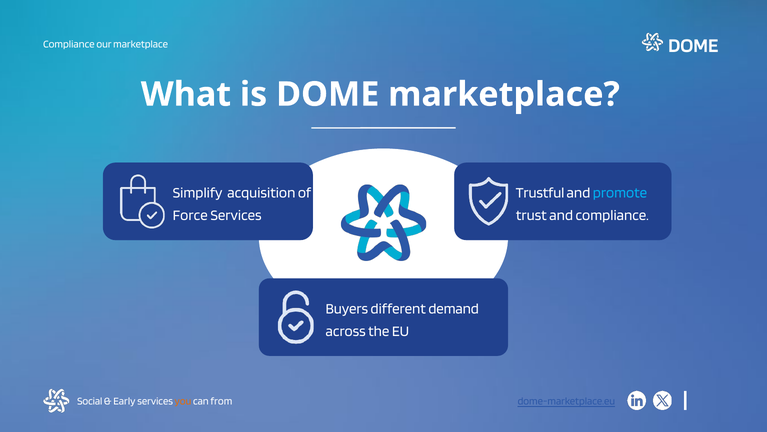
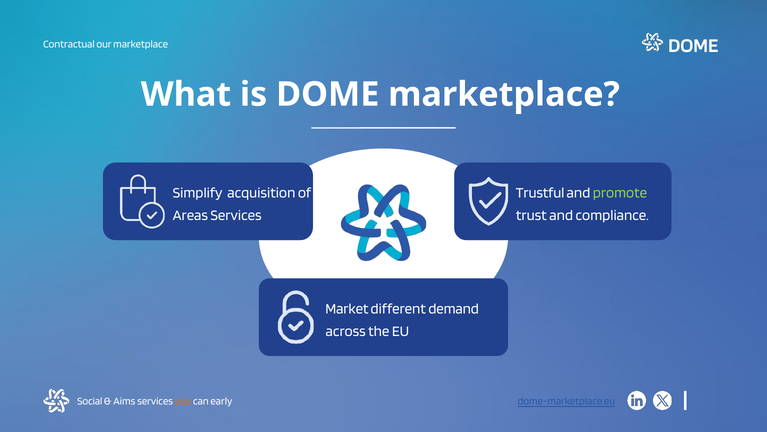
Compliance at (69, 44): Compliance -> Contractual
promote colour: light blue -> light green
Force: Force -> Areas
Buyers: Buyers -> Market
Early: Early -> Aims
from: from -> early
